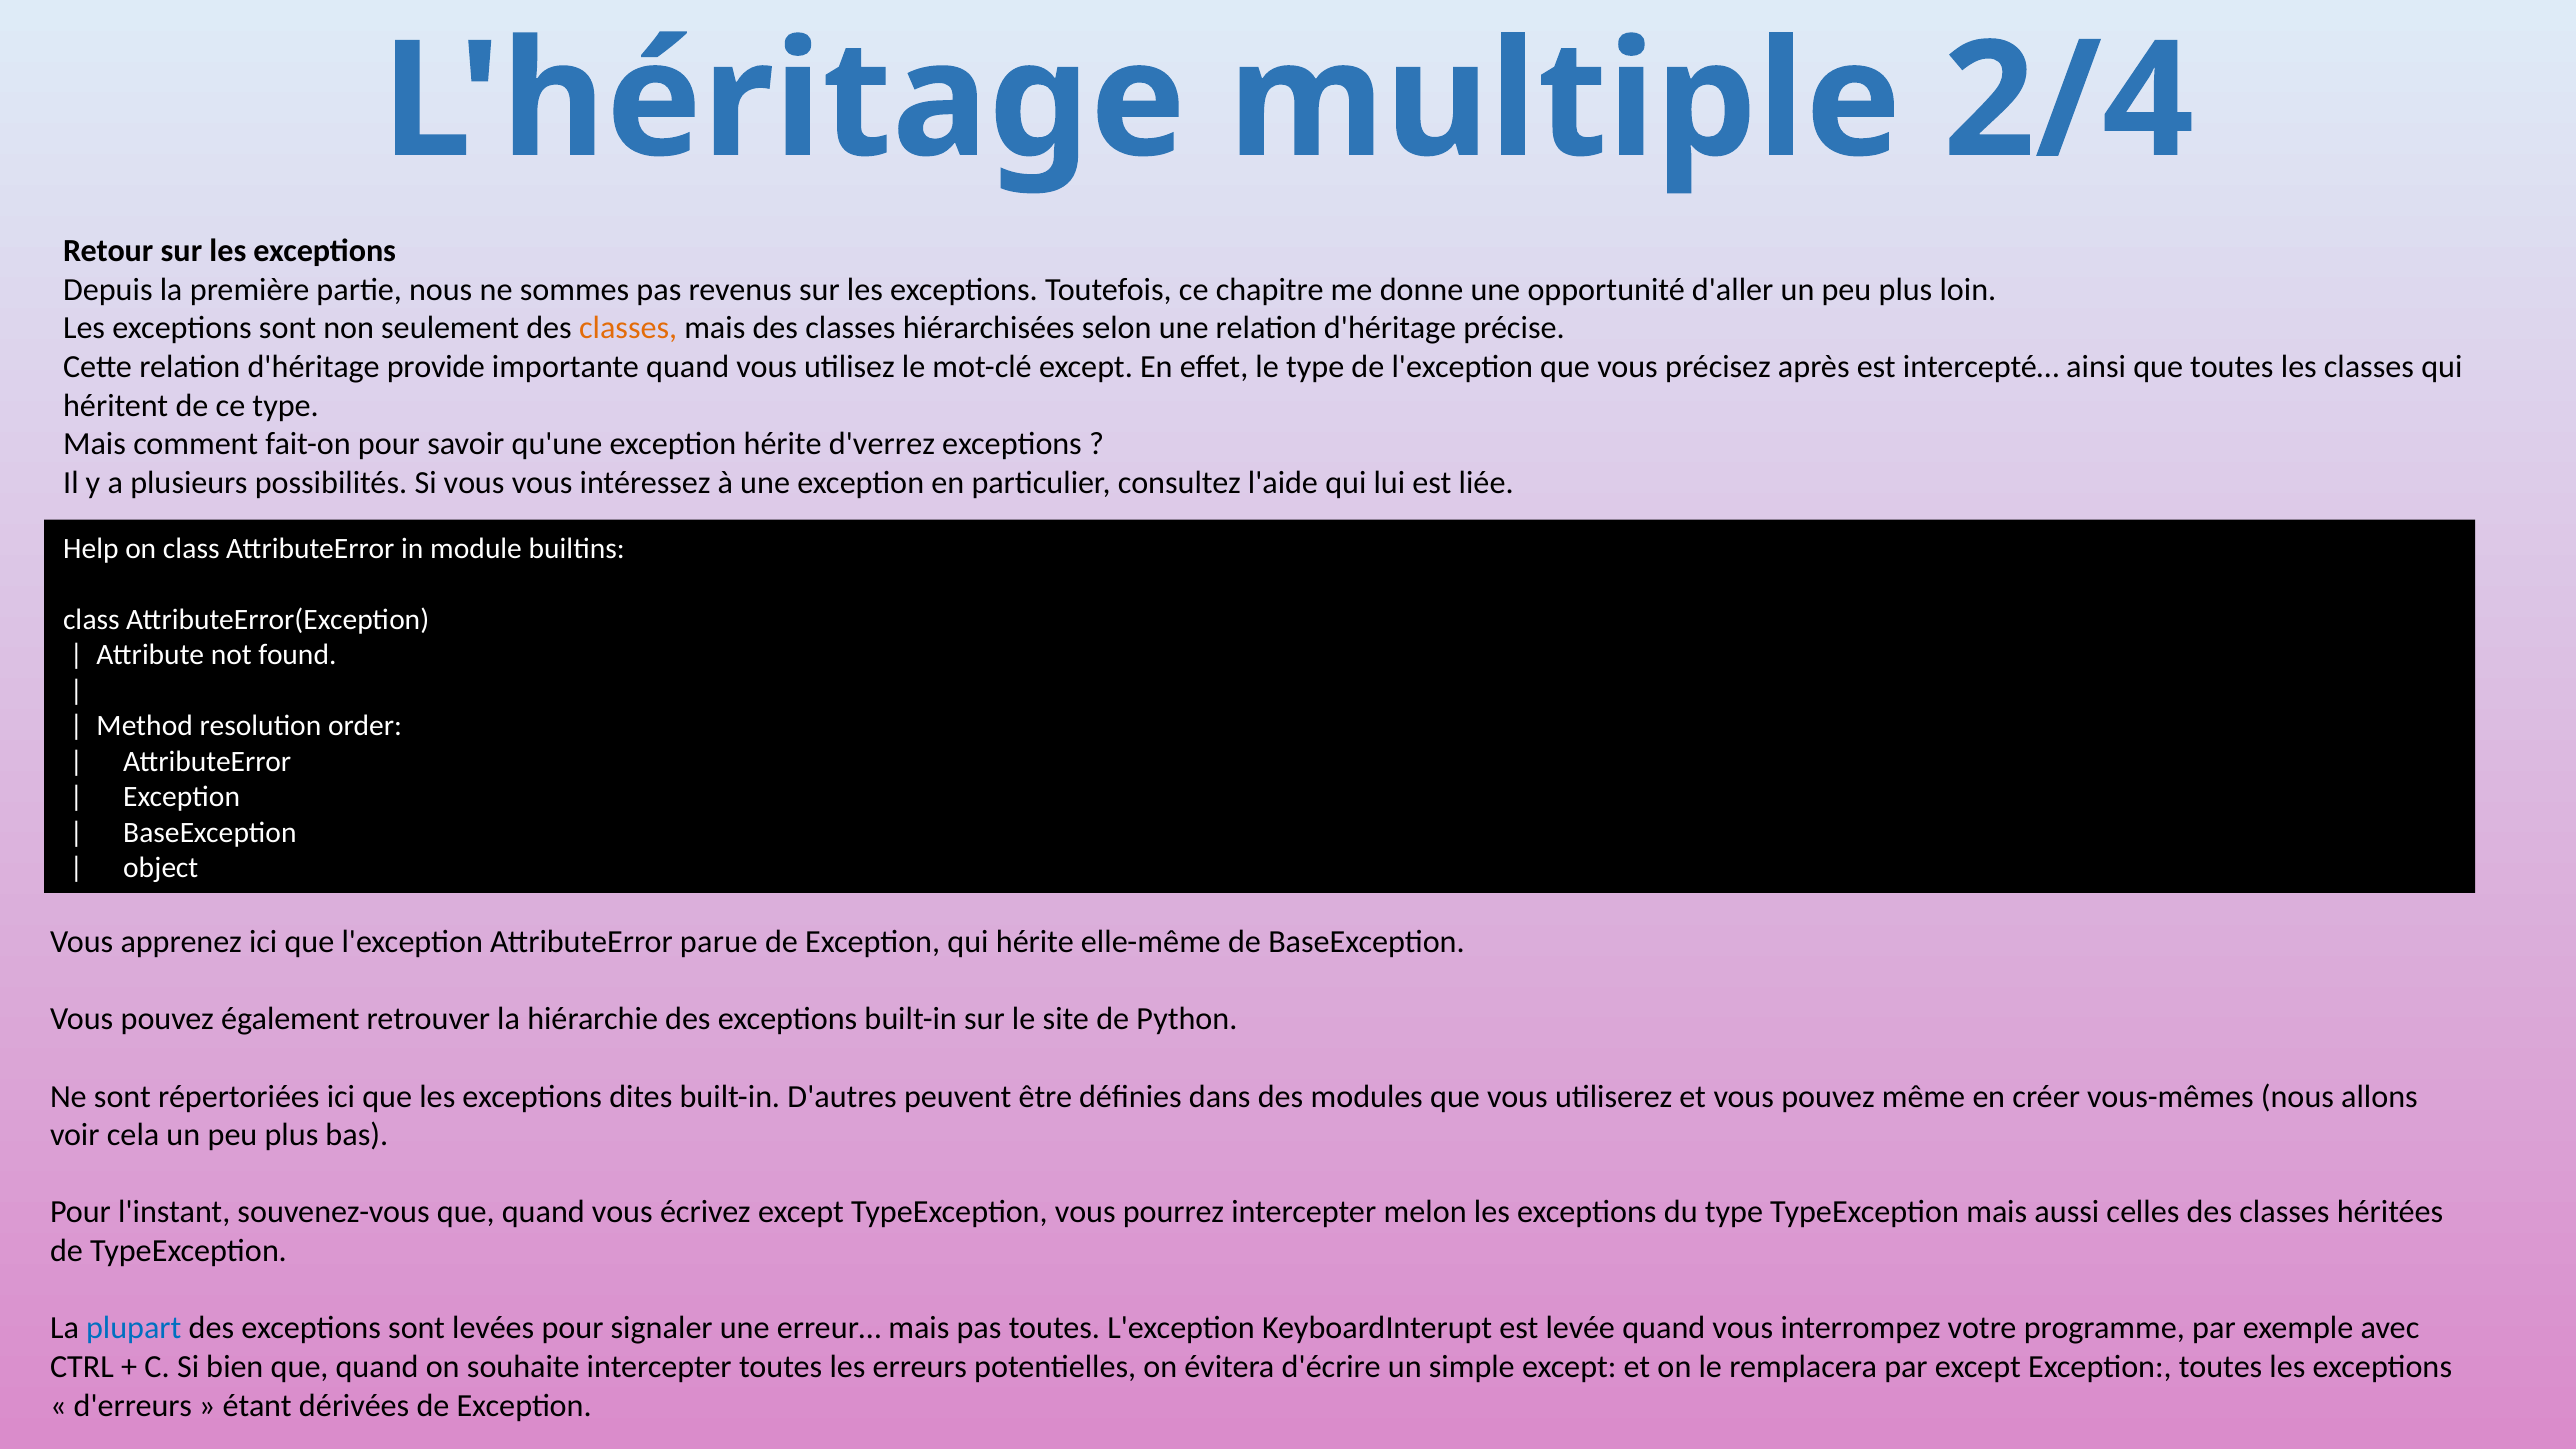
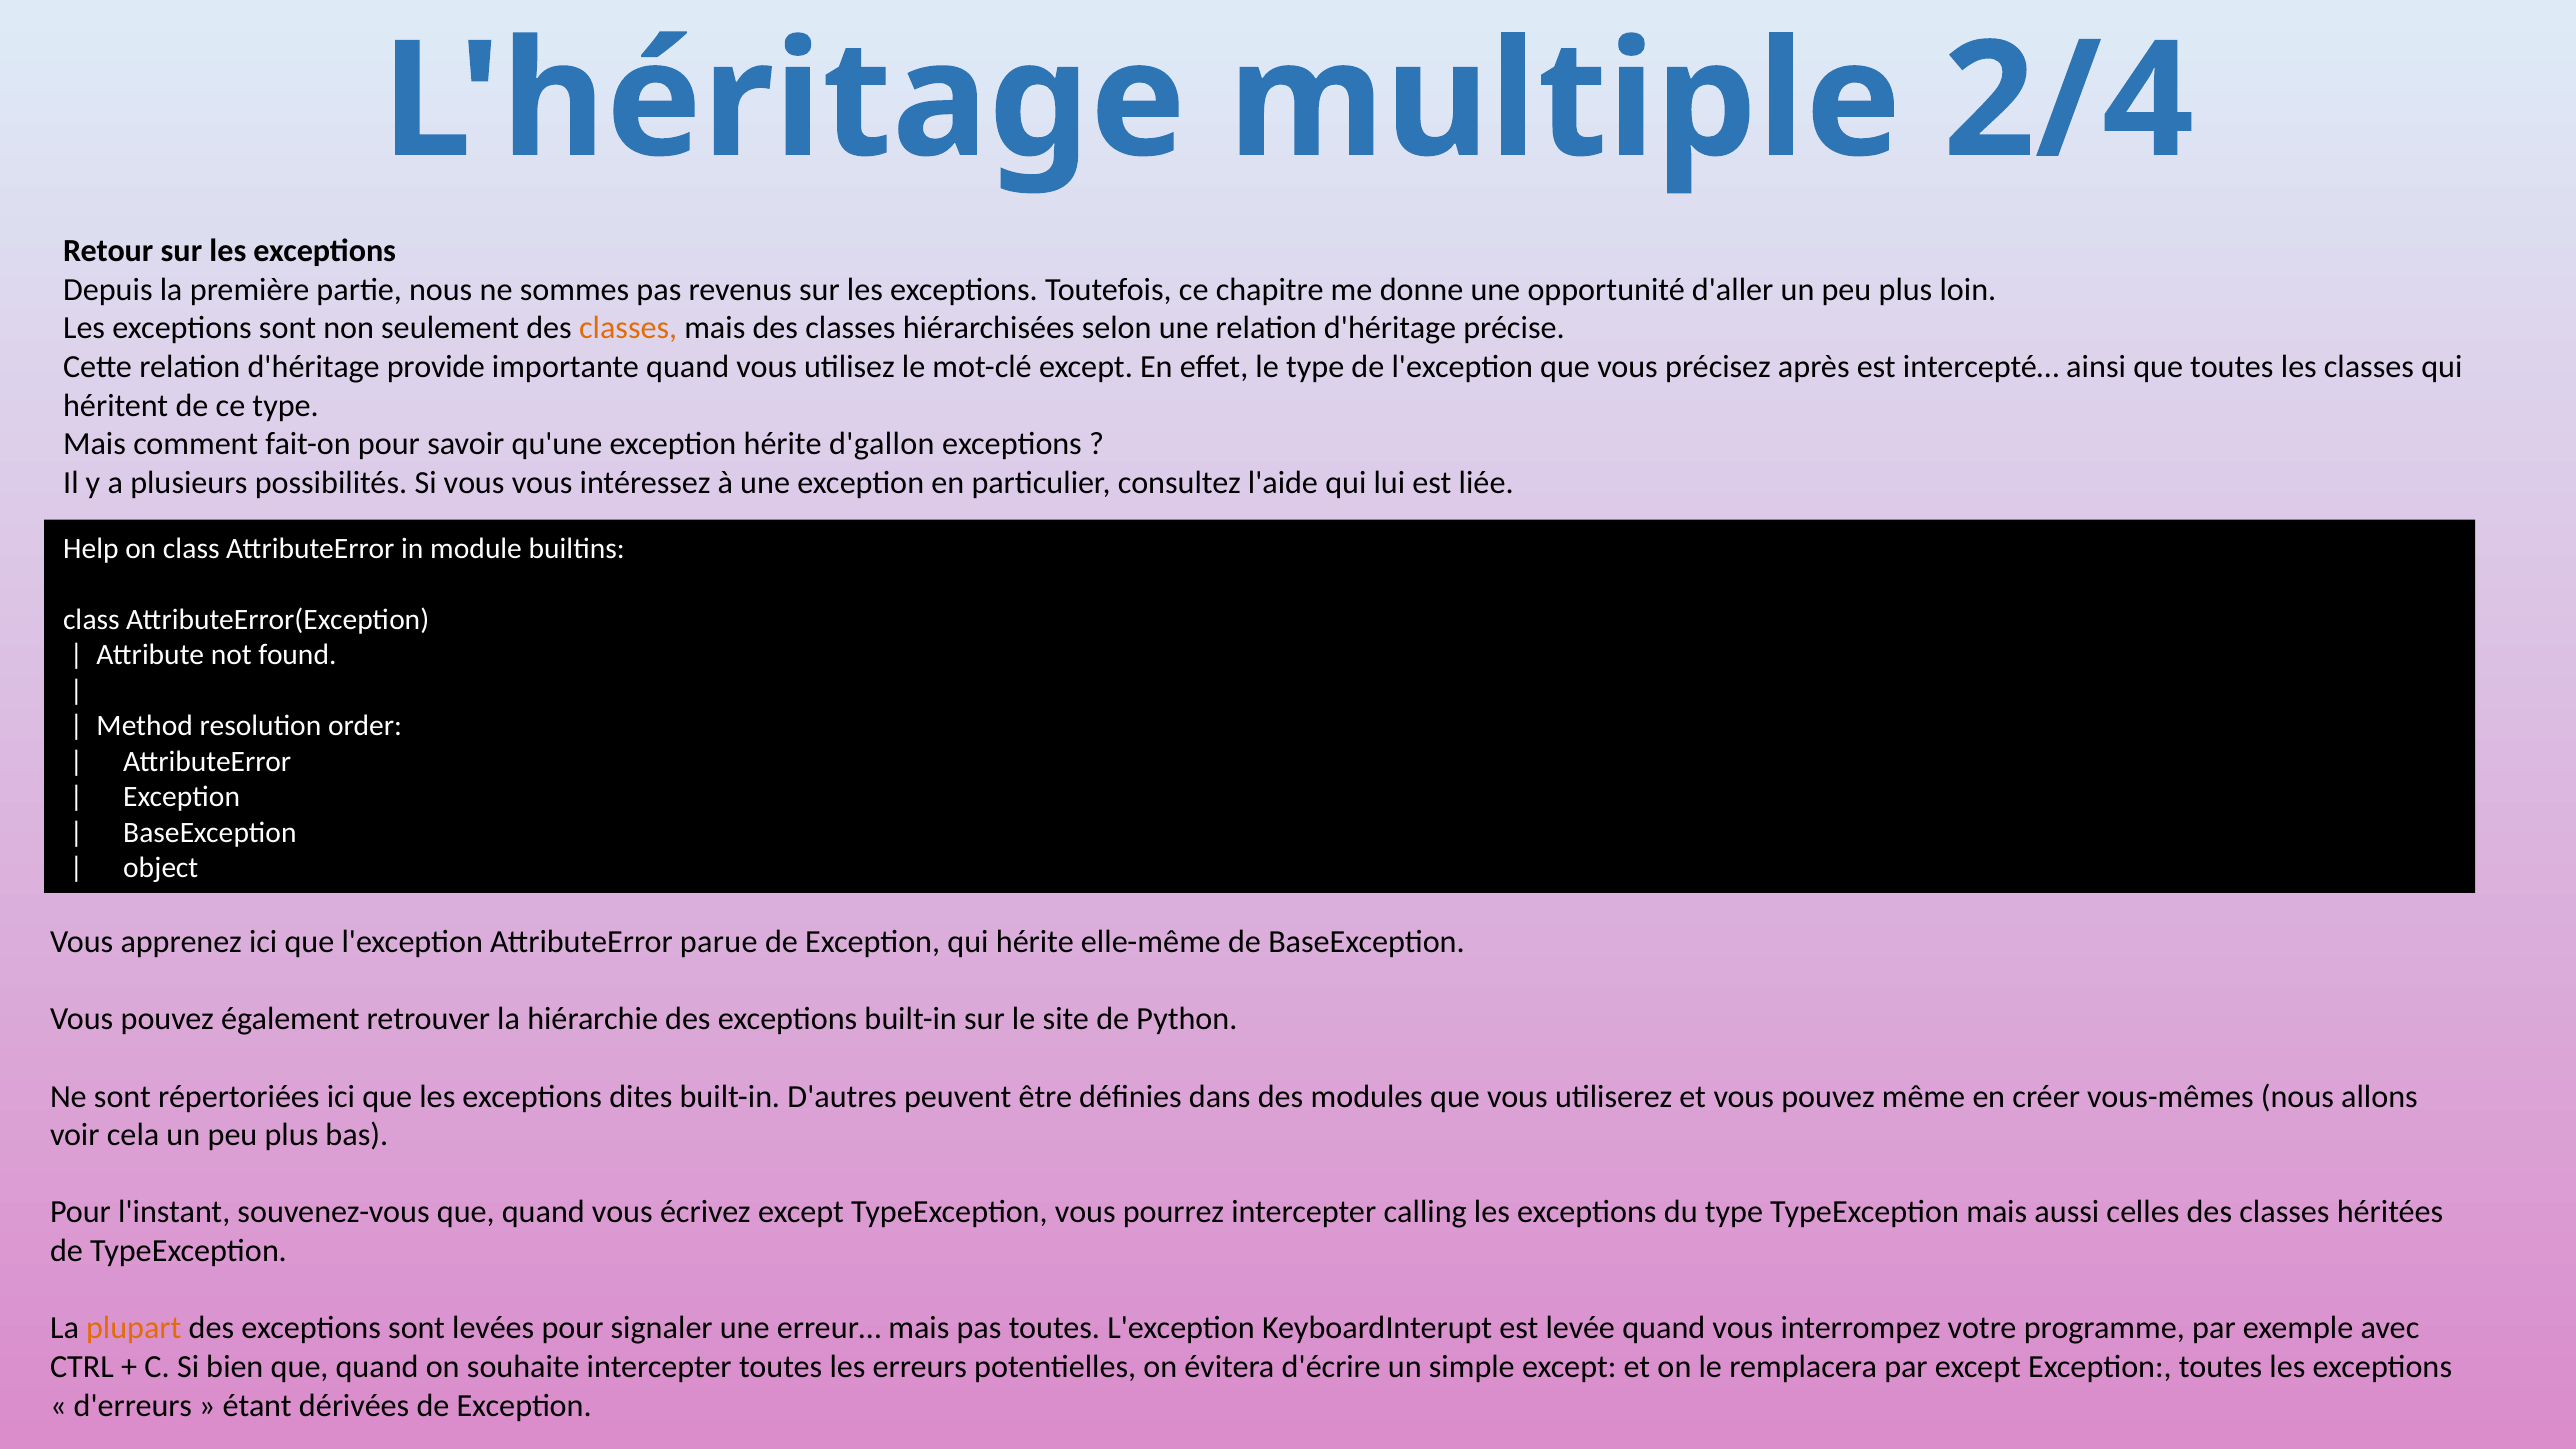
d'verrez: d'verrez -> d'gallon
melon: melon -> calling
plupart colour: blue -> orange
